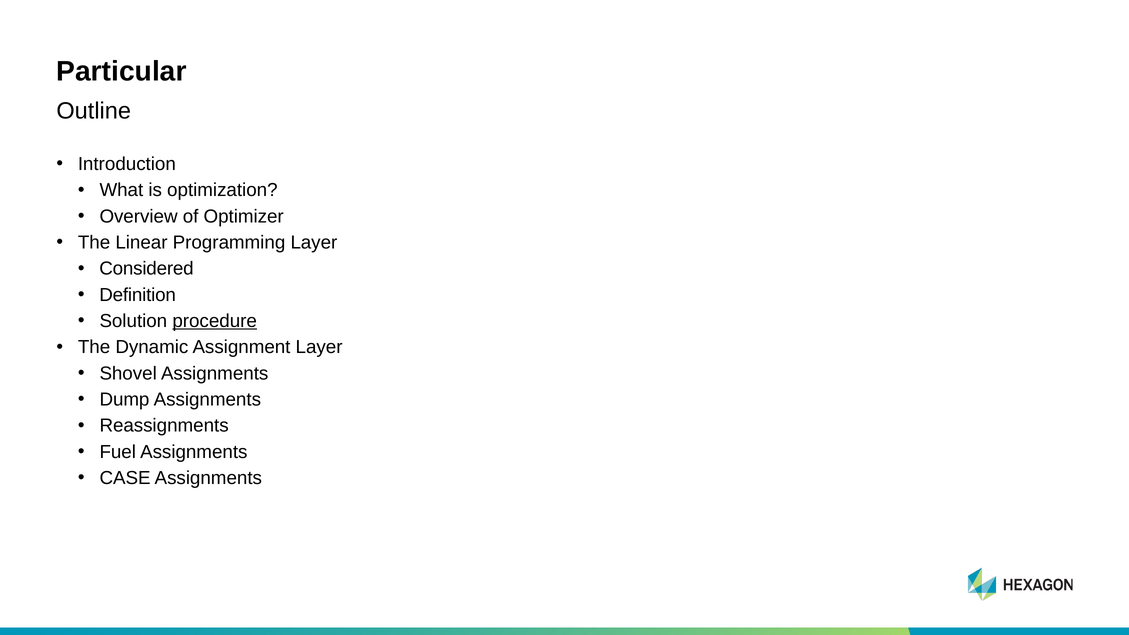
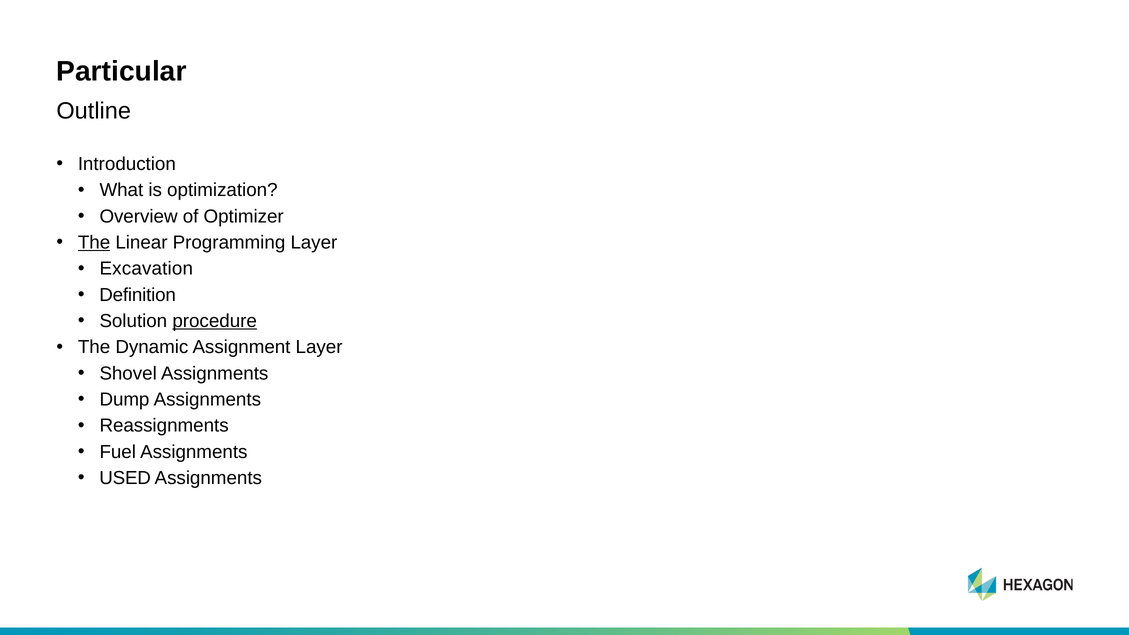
The at (94, 243) underline: none -> present
Considered: Considered -> Excavation
CASE: CASE -> USED
